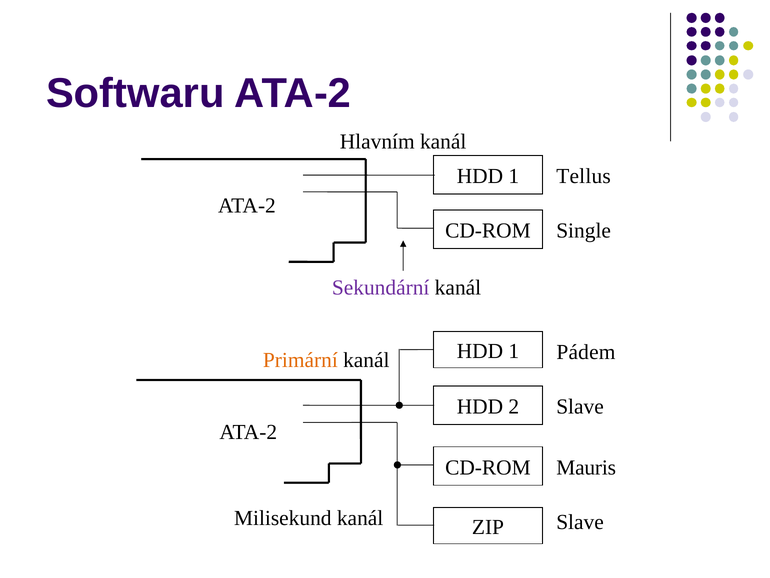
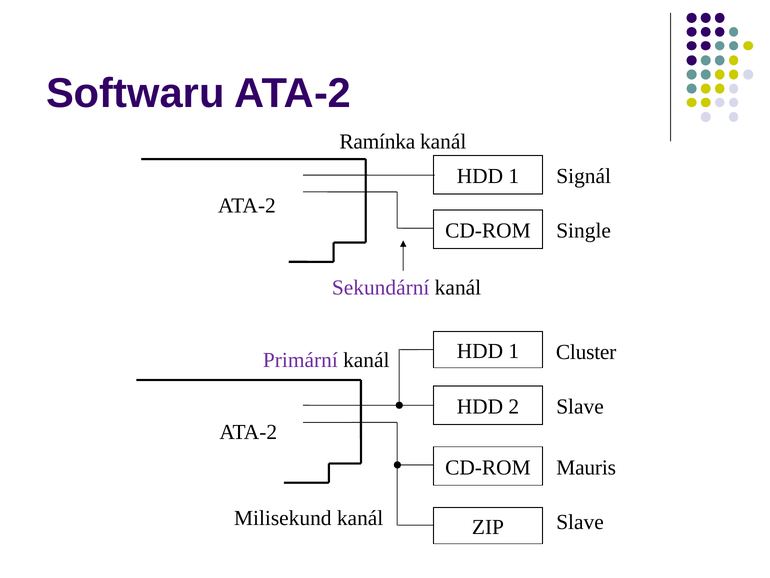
Hlavním: Hlavním -> Ramínka
Tellus: Tellus -> Signál
Pádem: Pádem -> Cluster
Primární colour: orange -> purple
